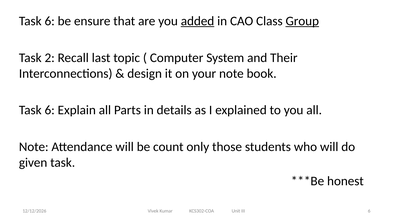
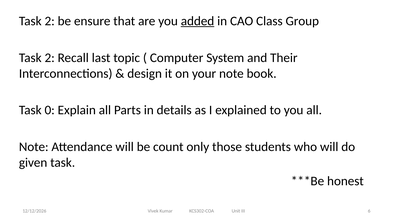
6 at (50, 21): 6 -> 2
Group underline: present -> none
6 at (50, 110): 6 -> 0
